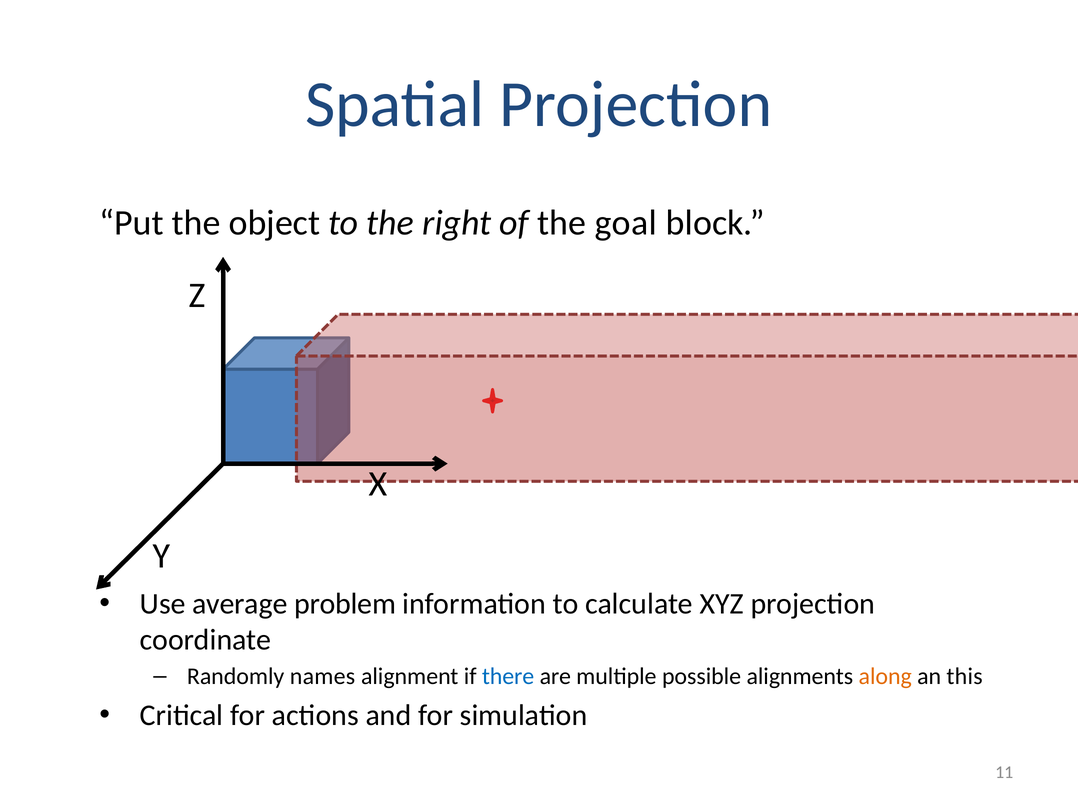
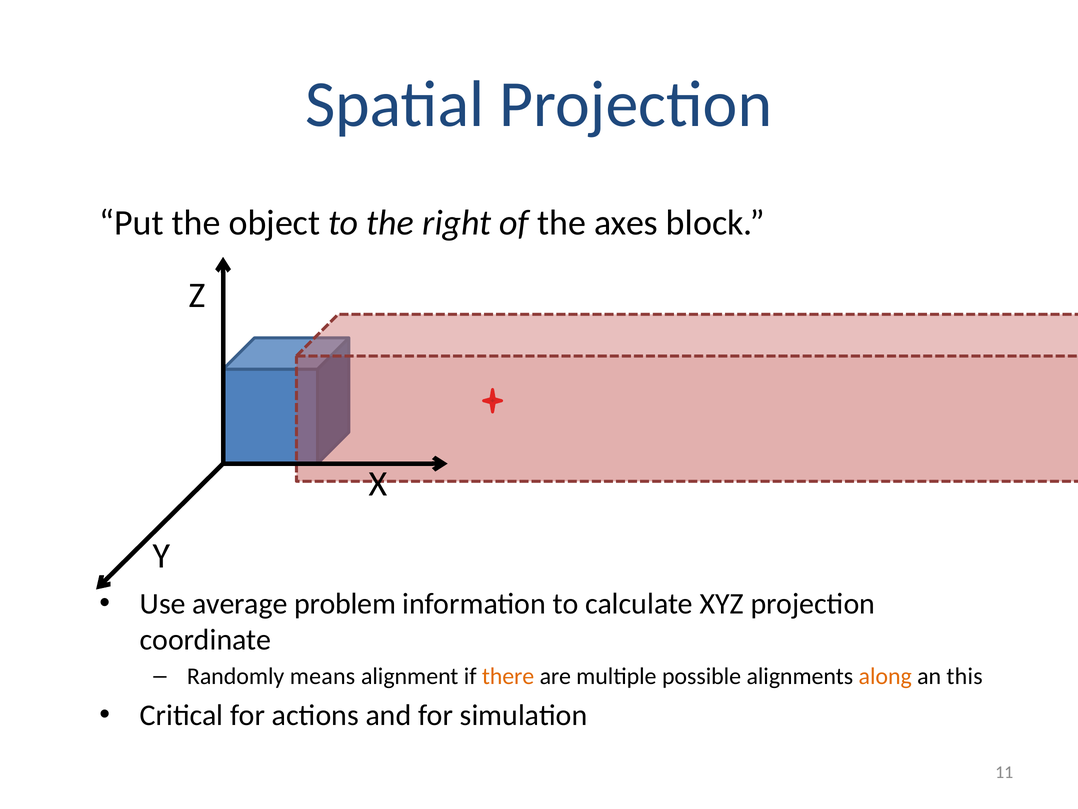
goal: goal -> axes
names: names -> means
there colour: blue -> orange
